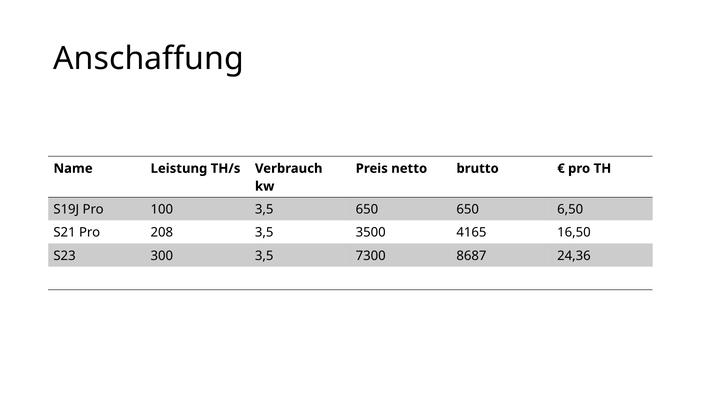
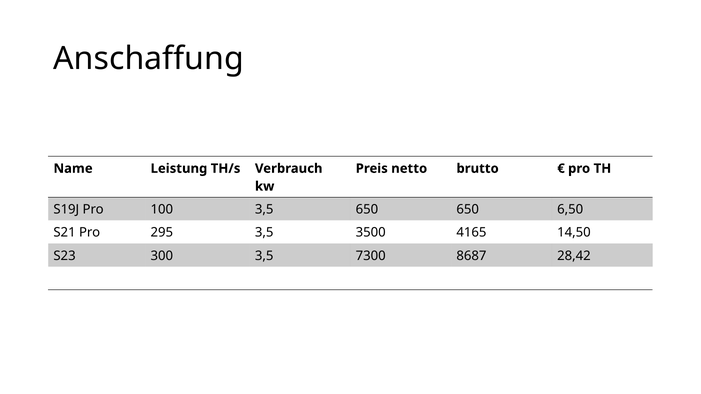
208: 208 -> 295
16,50: 16,50 -> 14,50
24,36: 24,36 -> 28,42
